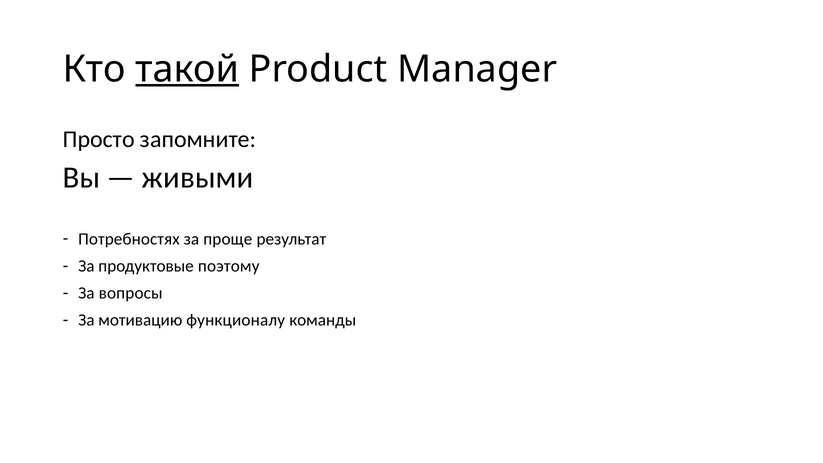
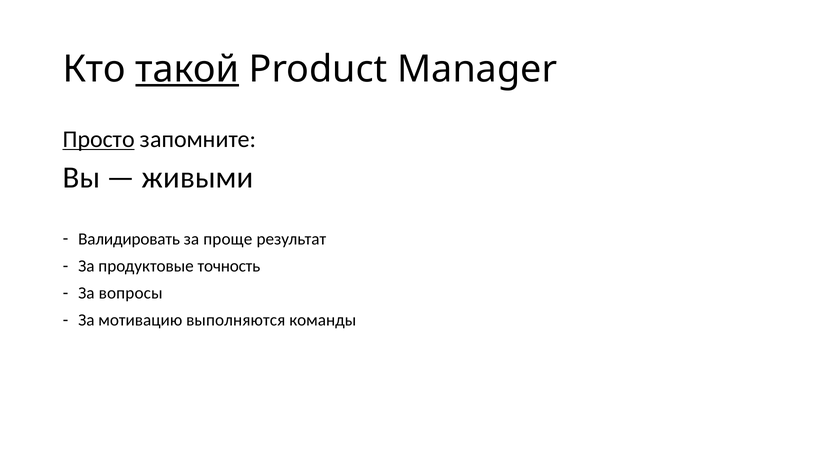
Просто underline: none -> present
Потребностях: Потребностях -> Валидировать
поэтому: поэтому -> точность
функционалу: функционалу -> выполняются
